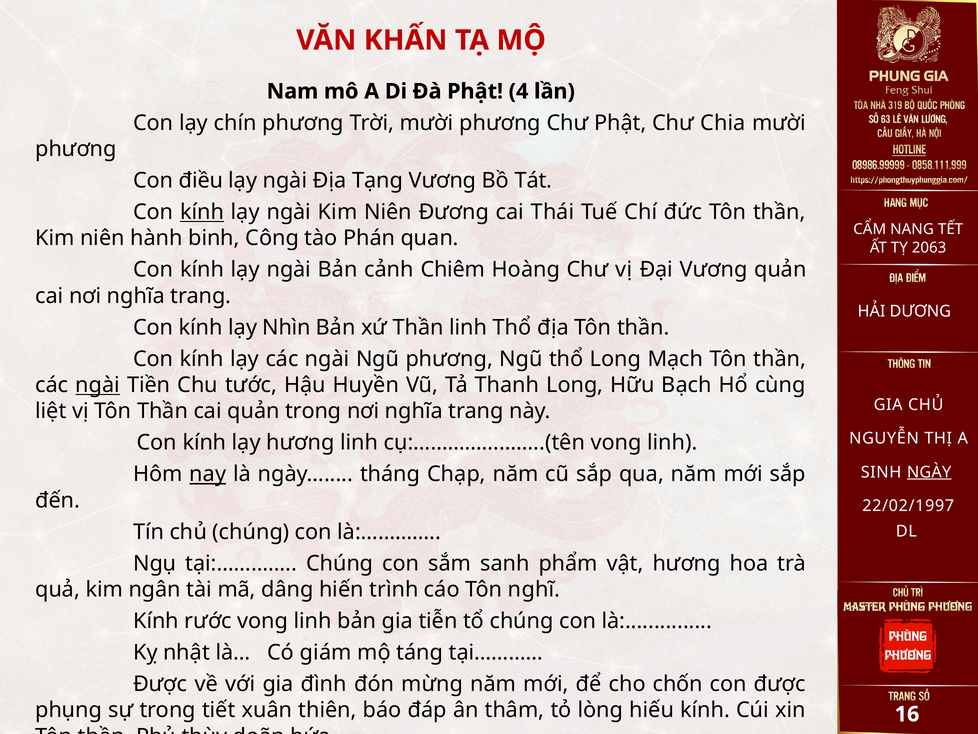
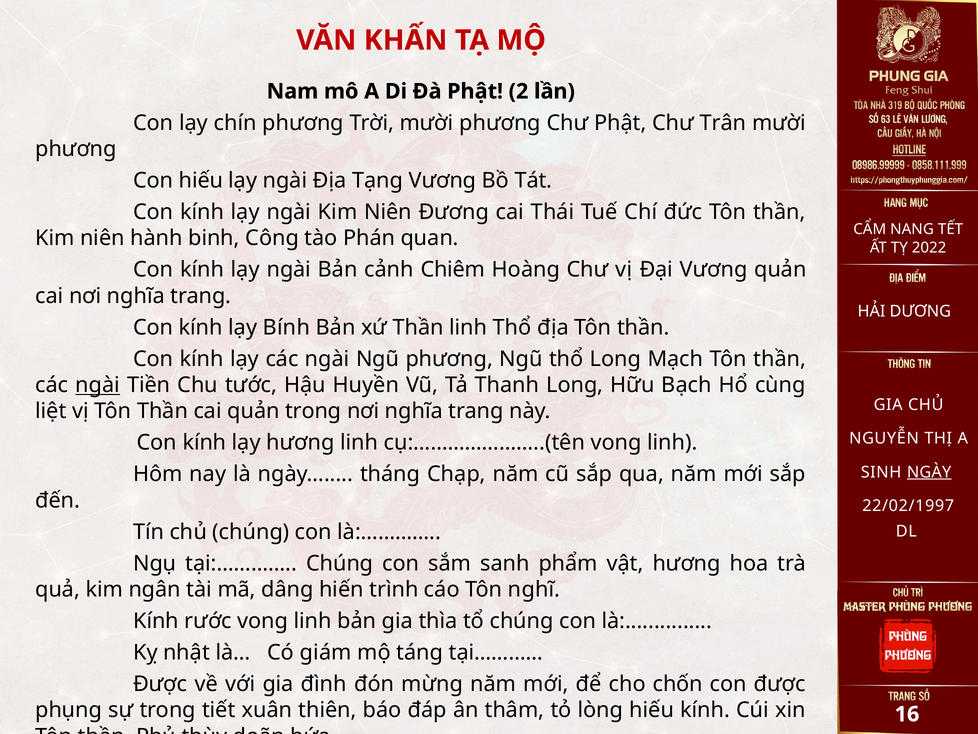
4: 4 -> 2
Chia: Chia -> Trân
Con điều: điều -> hiếu
kính at (202, 212) underline: present -> none
2063: 2063 -> 2022
Nhìn: Nhìn -> Bính
nay underline: present -> none
tiễn: tiễn -> thìa
